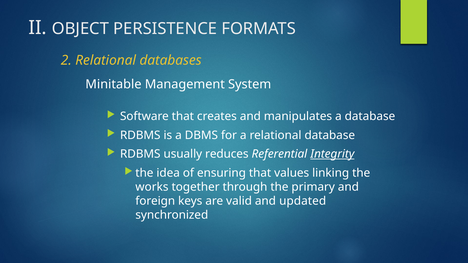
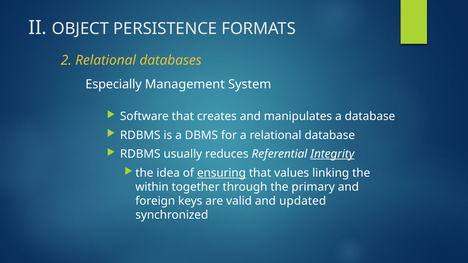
Minitable: Minitable -> Especially
ensuring underline: none -> present
works: works -> within
